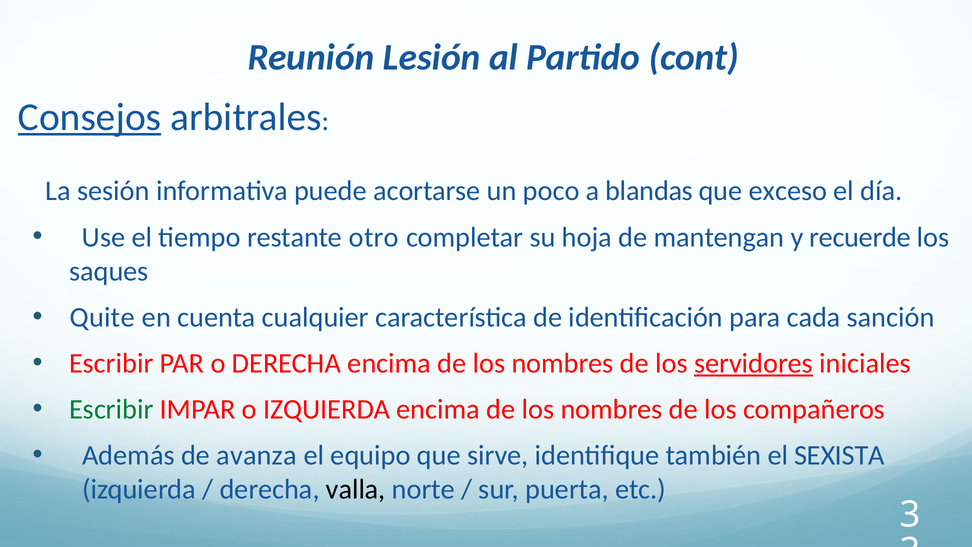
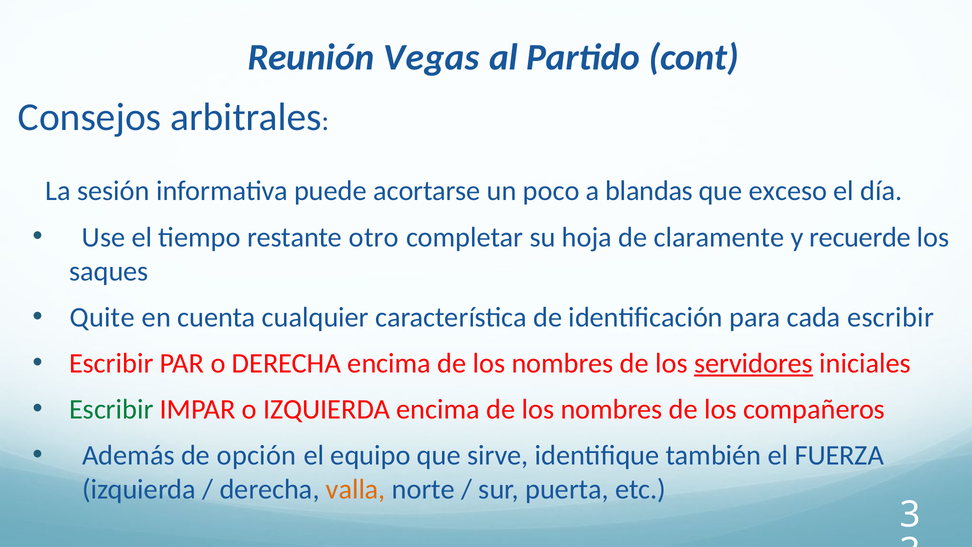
Lesión: Lesión -> Vegas
Consejos underline: present -> none
mantengan: mantengan -> claramente
cada sanción: sanción -> escribir
avanza: avanza -> opción
SEXISTA: SEXISTA -> FUERZA
valla colour: black -> orange
